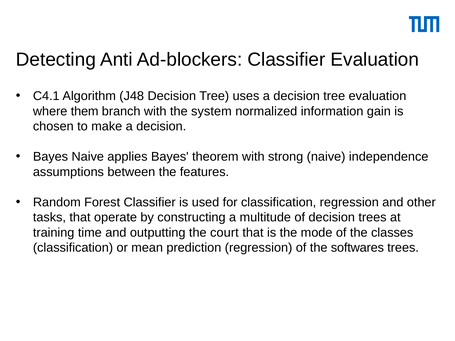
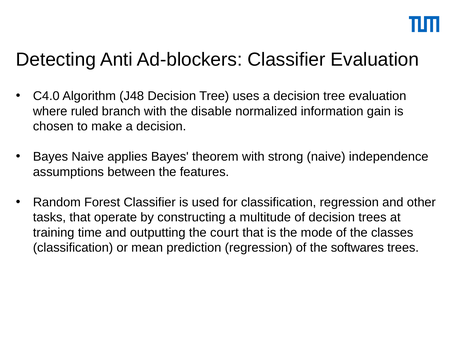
C4.1: C4.1 -> C4.0
them: them -> ruled
system: system -> disable
